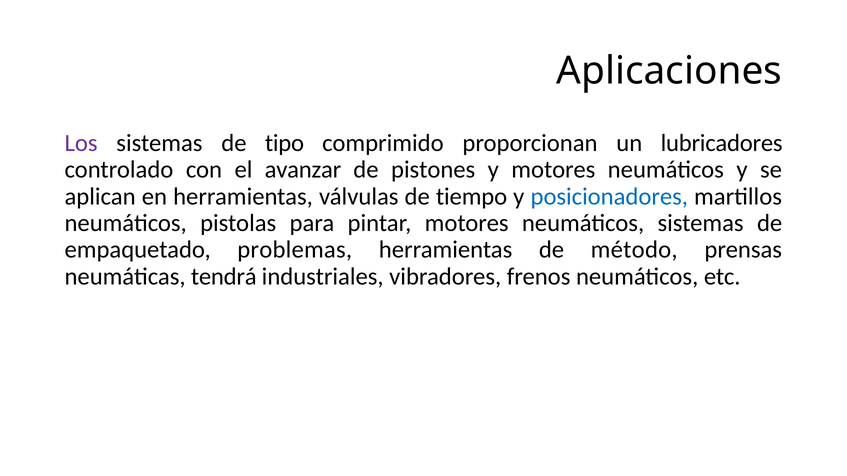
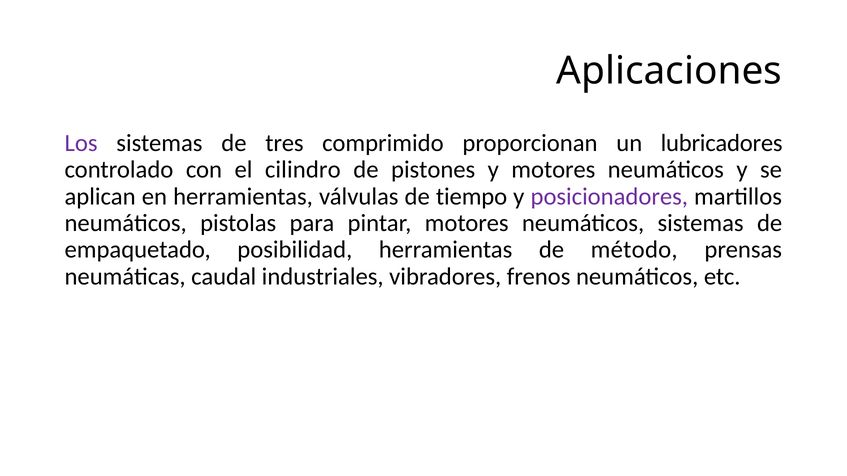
tipo: tipo -> tres
avanzar: avanzar -> cilindro
posicionadores colour: blue -> purple
problemas: problemas -> posibilidad
tendrá: tendrá -> caudal
